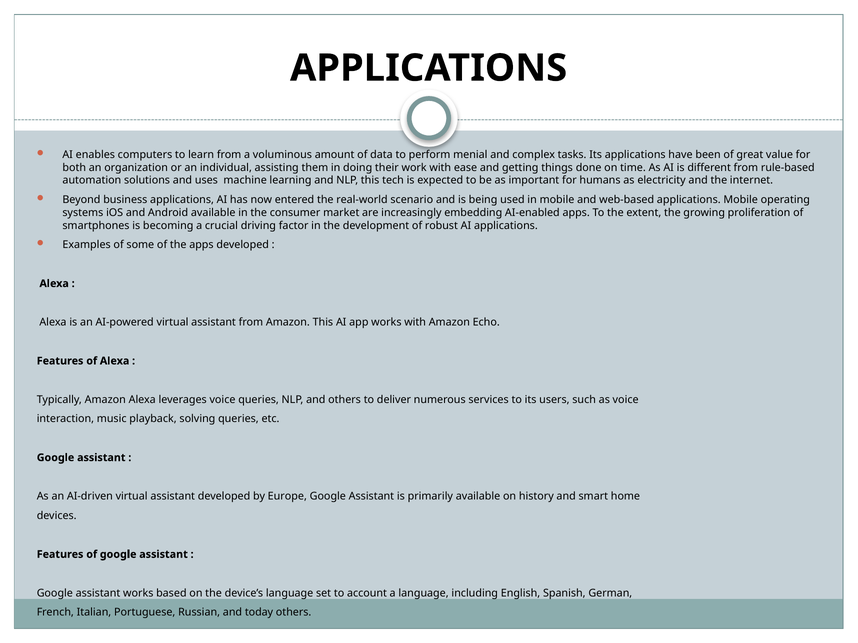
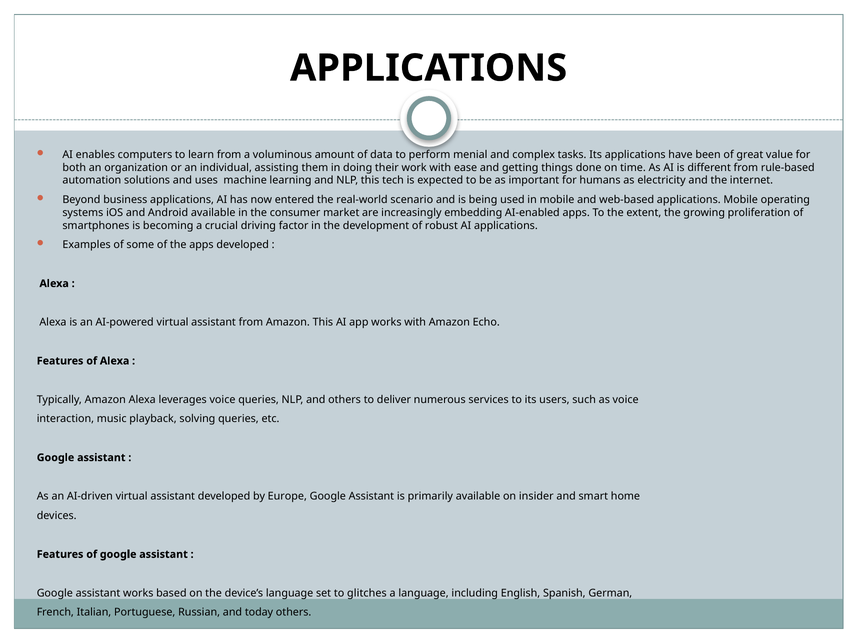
history: history -> insider
account: account -> glitches
